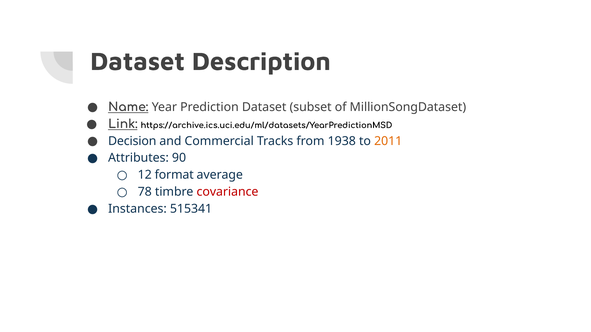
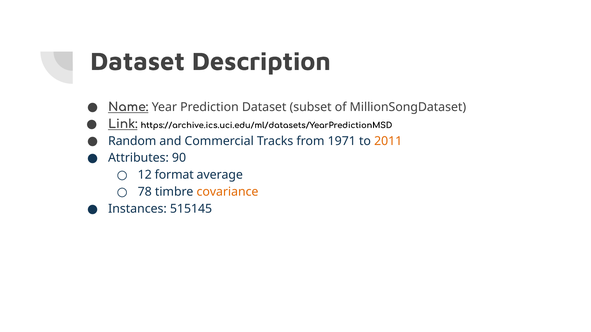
Decision: Decision -> Random
1938: 1938 -> 1971
covariance colour: red -> orange
515341: 515341 -> 515145
